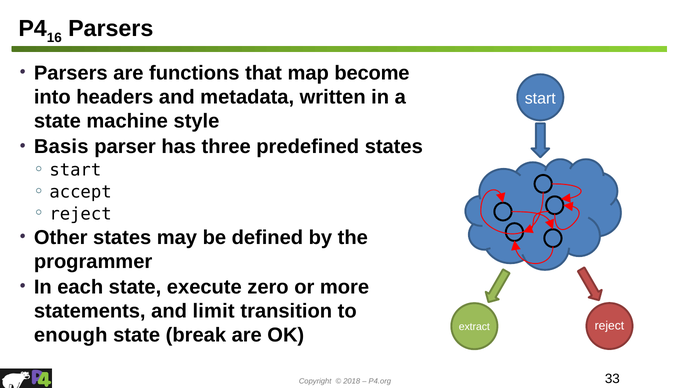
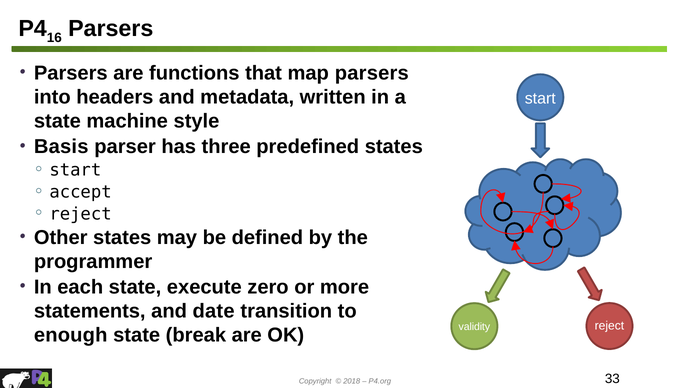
map become: become -> parsers
limit: limit -> date
extract: extract -> validity
